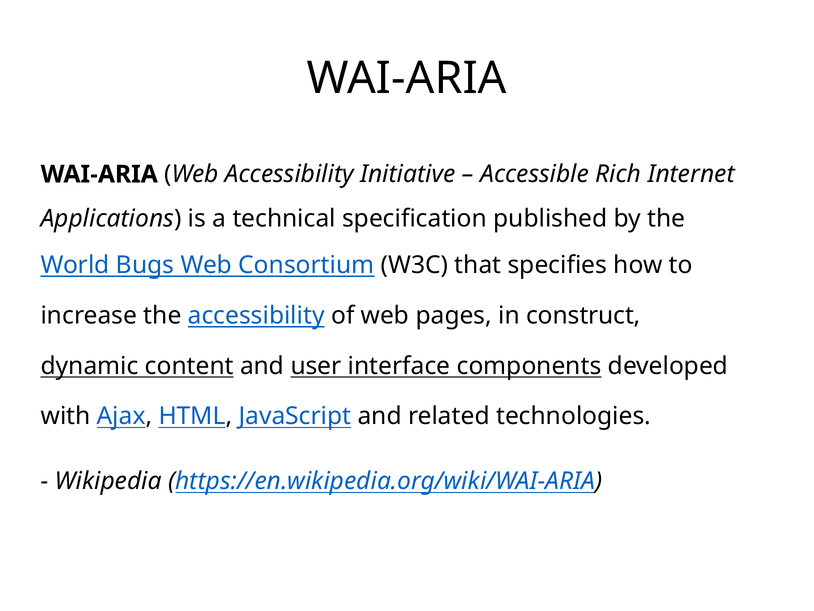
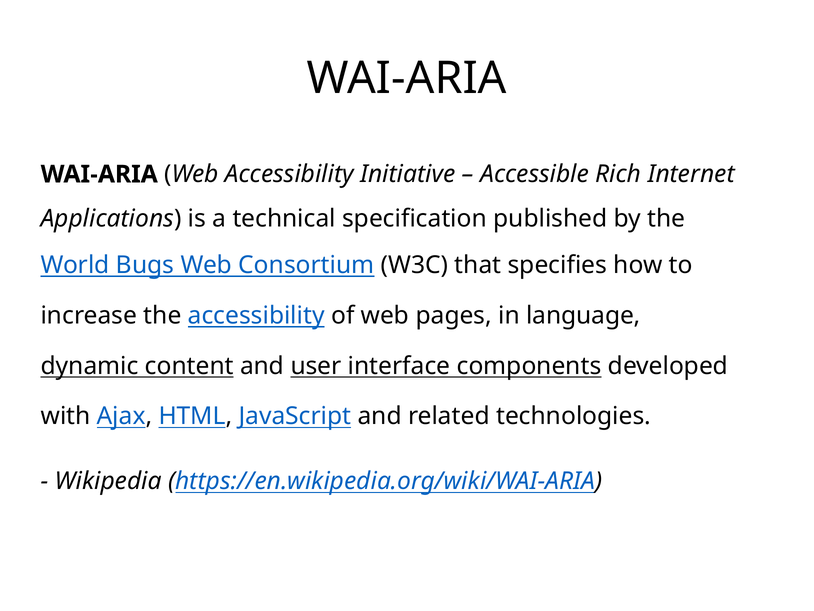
construct: construct -> language
